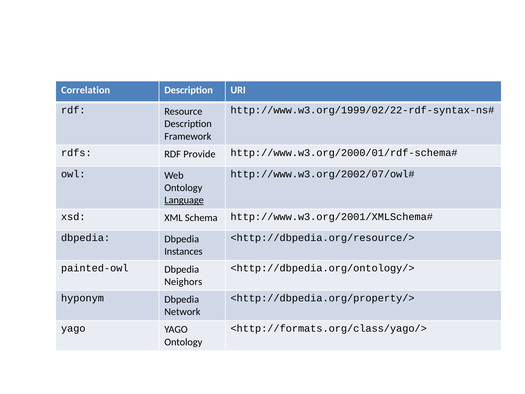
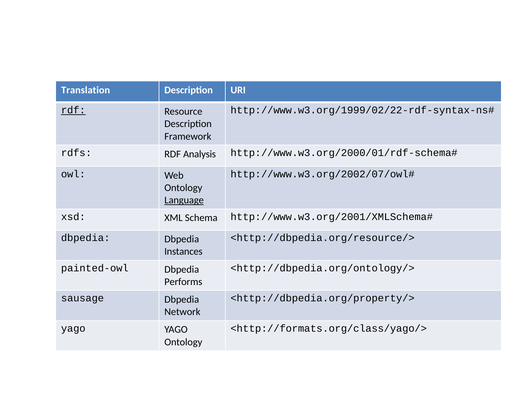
Correlation: Correlation -> Translation
rdf at (73, 110) underline: none -> present
Provide: Provide -> Analysis
Neighors: Neighors -> Performs
hyponym: hyponym -> sausage
